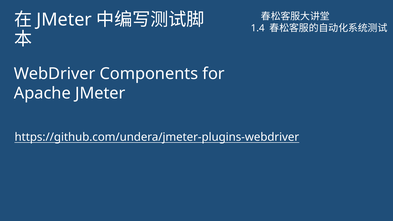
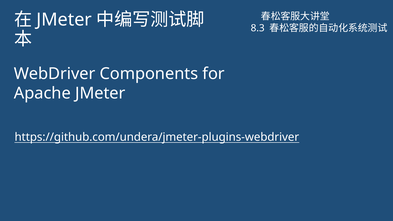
1.4: 1.4 -> 8.3
